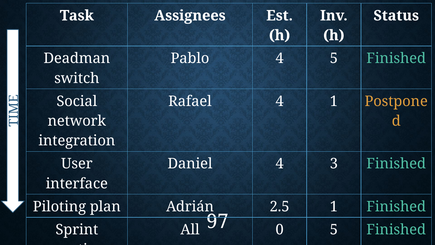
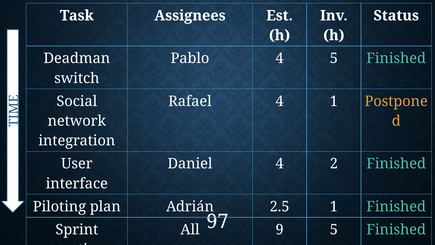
4 3: 3 -> 2
0: 0 -> 9
